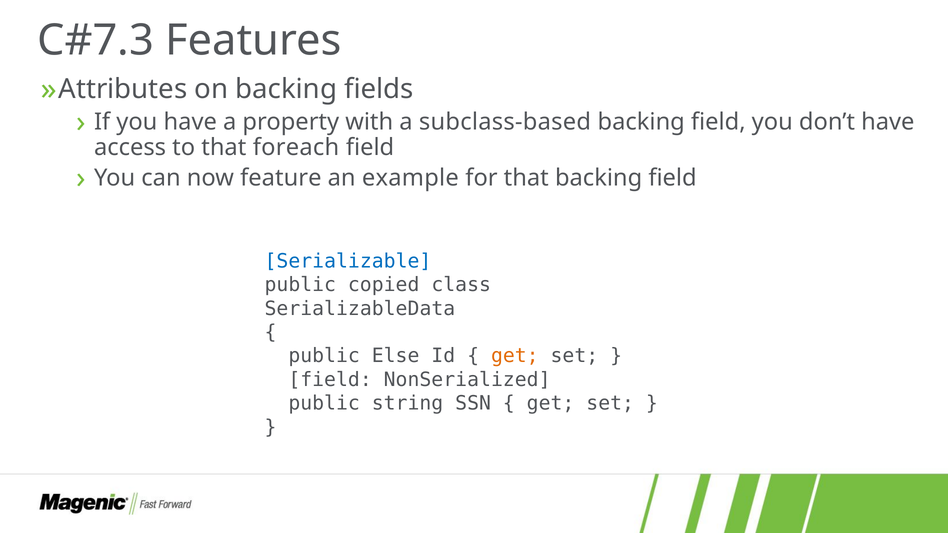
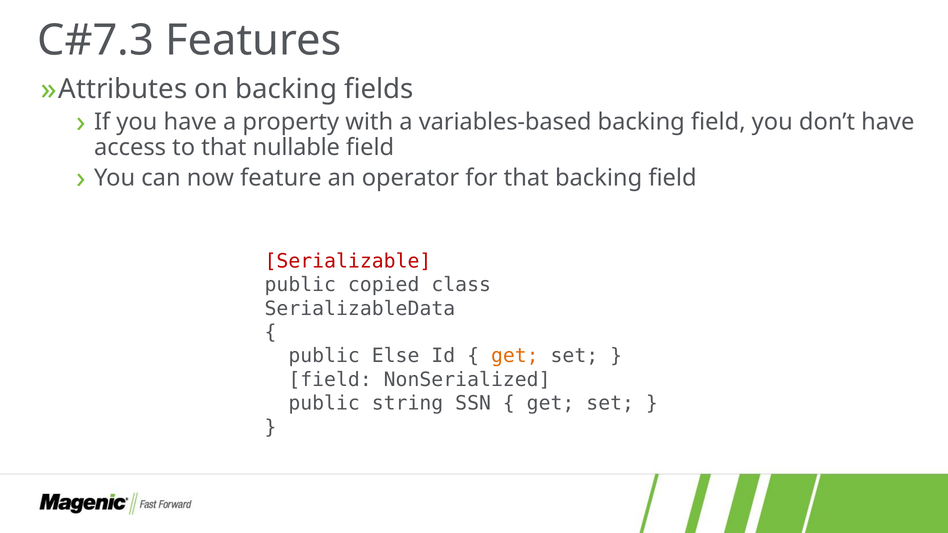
subclass-based: subclass-based -> variables-based
foreach: foreach -> nullable
example: example -> operator
Serializable colour: blue -> red
